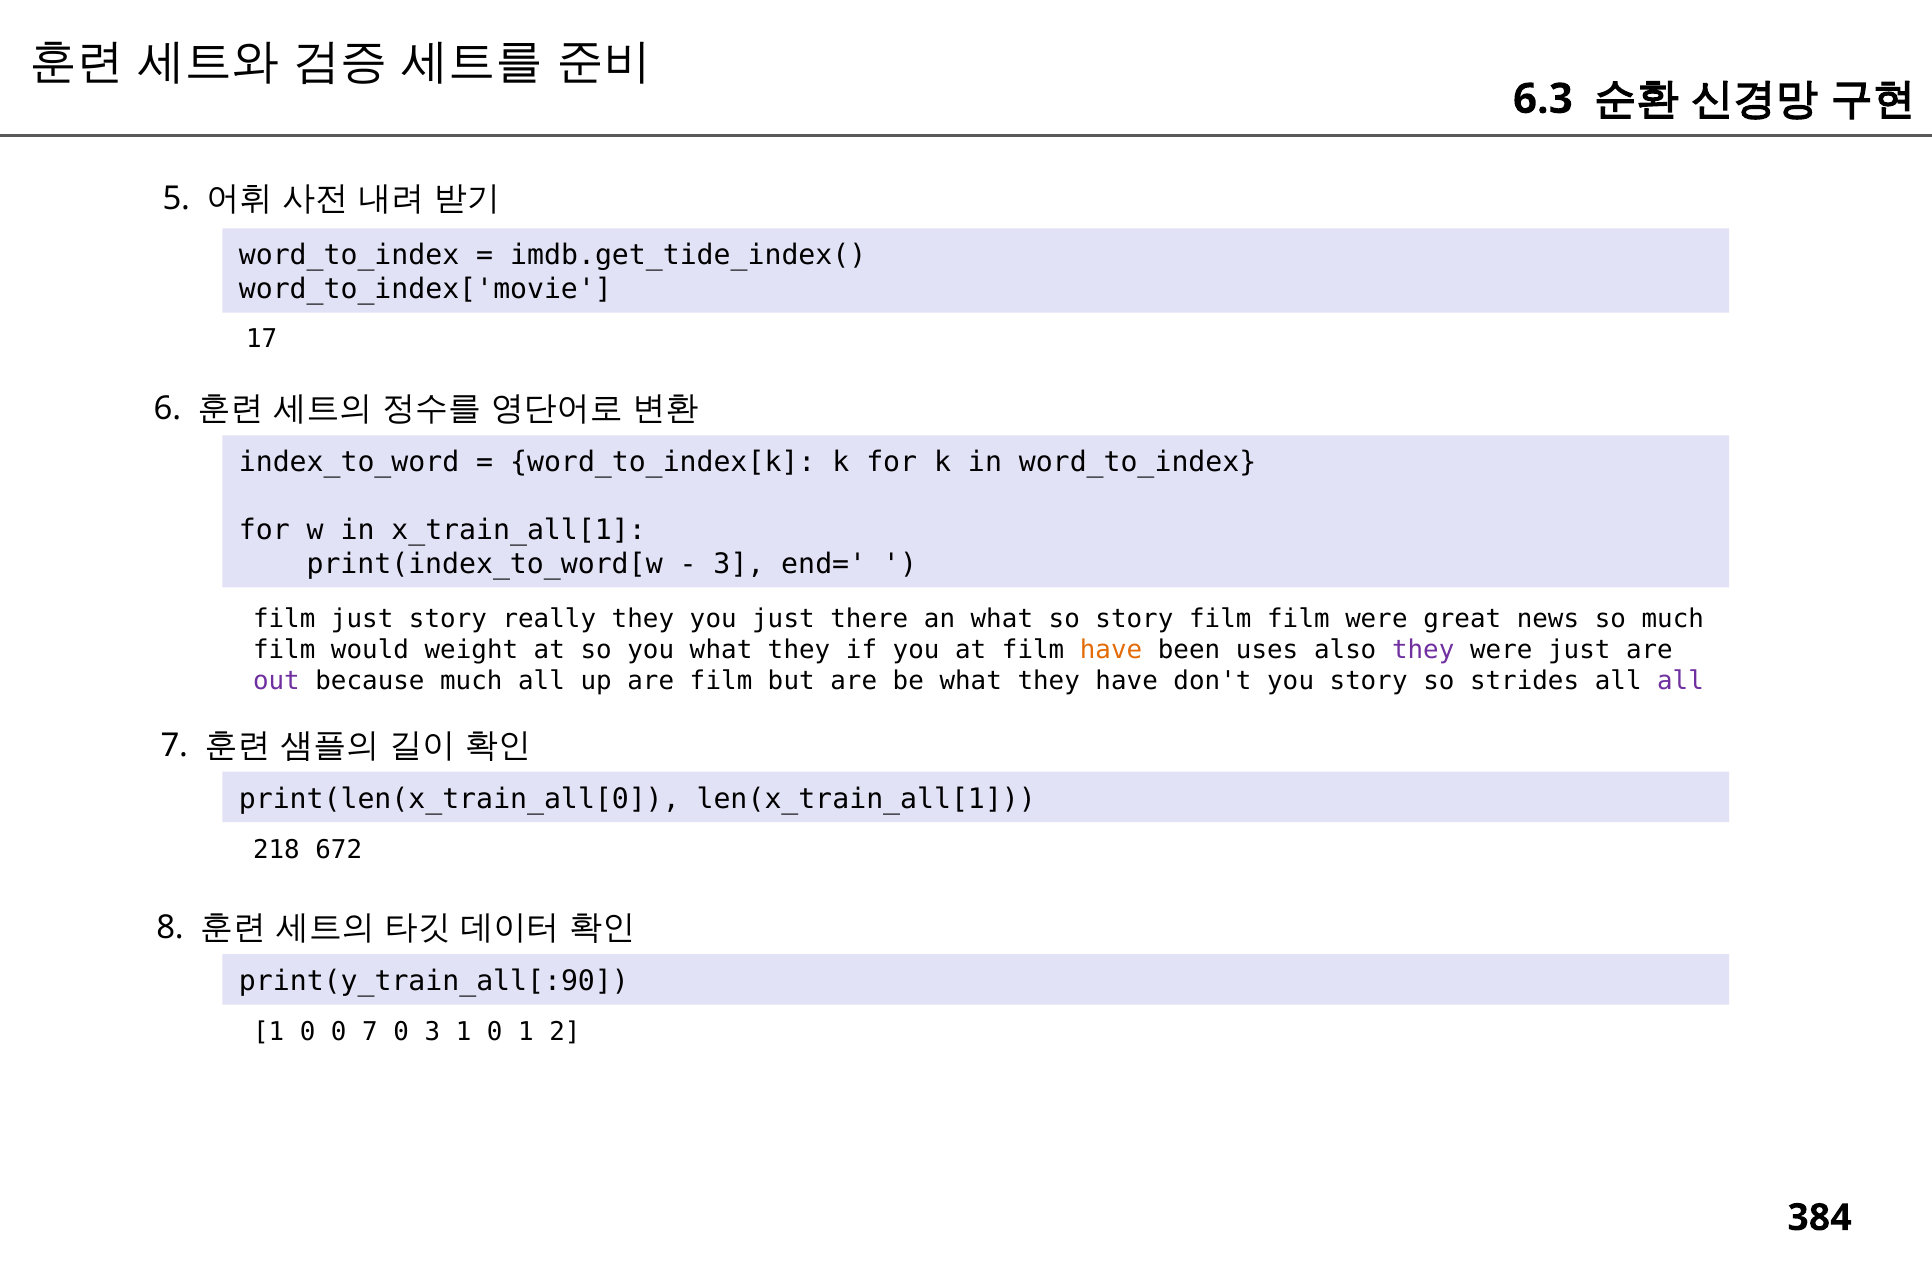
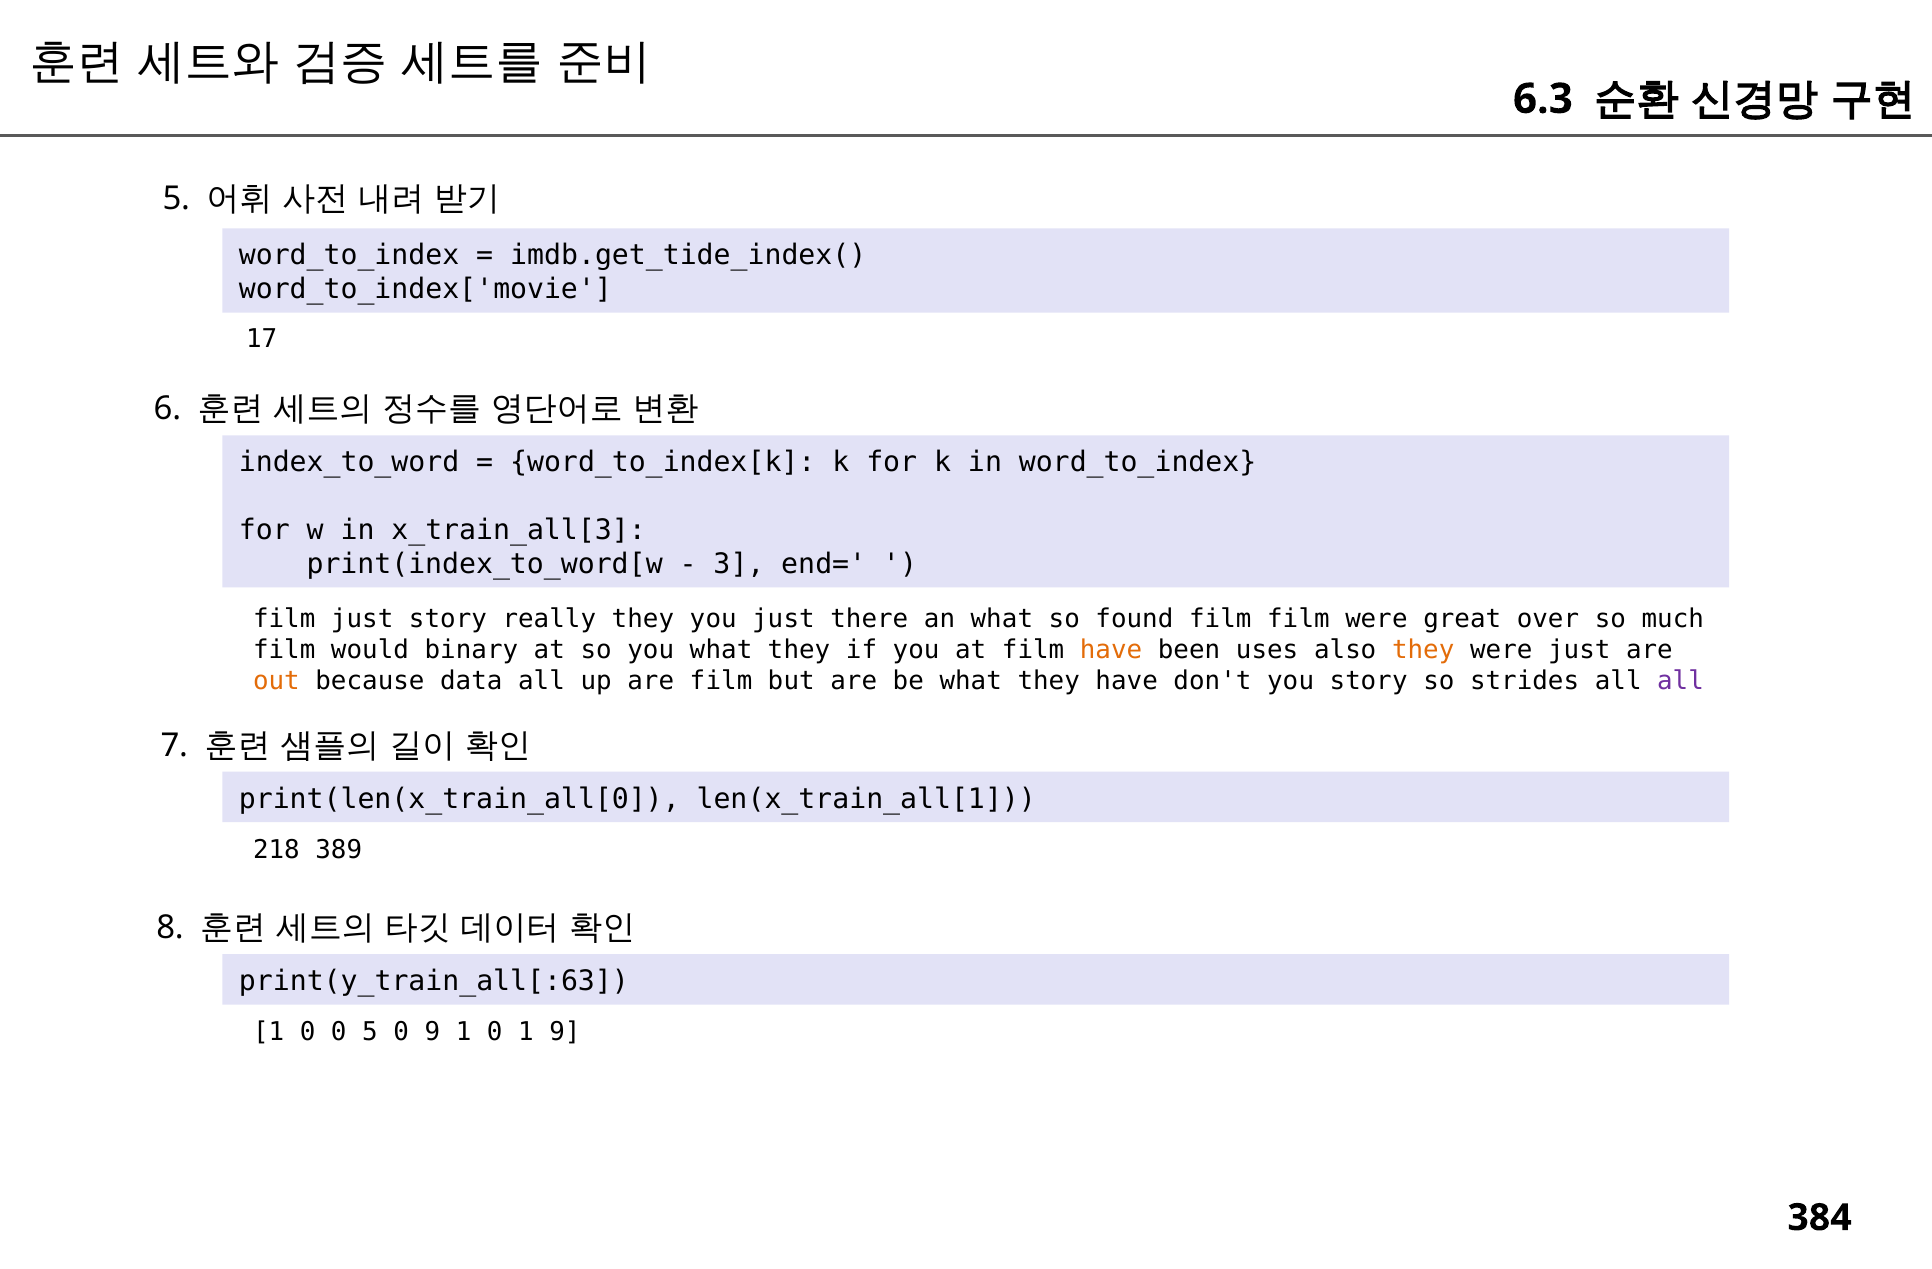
x_train_all[1: x_train_all[1 -> x_train_all[3
so story: story -> found
news: news -> over
weight: weight -> binary
they at (1423, 650) colour: purple -> orange
out colour: purple -> orange
because much: much -> data
672: 672 -> 389
print(y_train_all[:90: print(y_train_all[:90 -> print(y_train_all[:63
0 7: 7 -> 5
0 3: 3 -> 9
1 2: 2 -> 9
